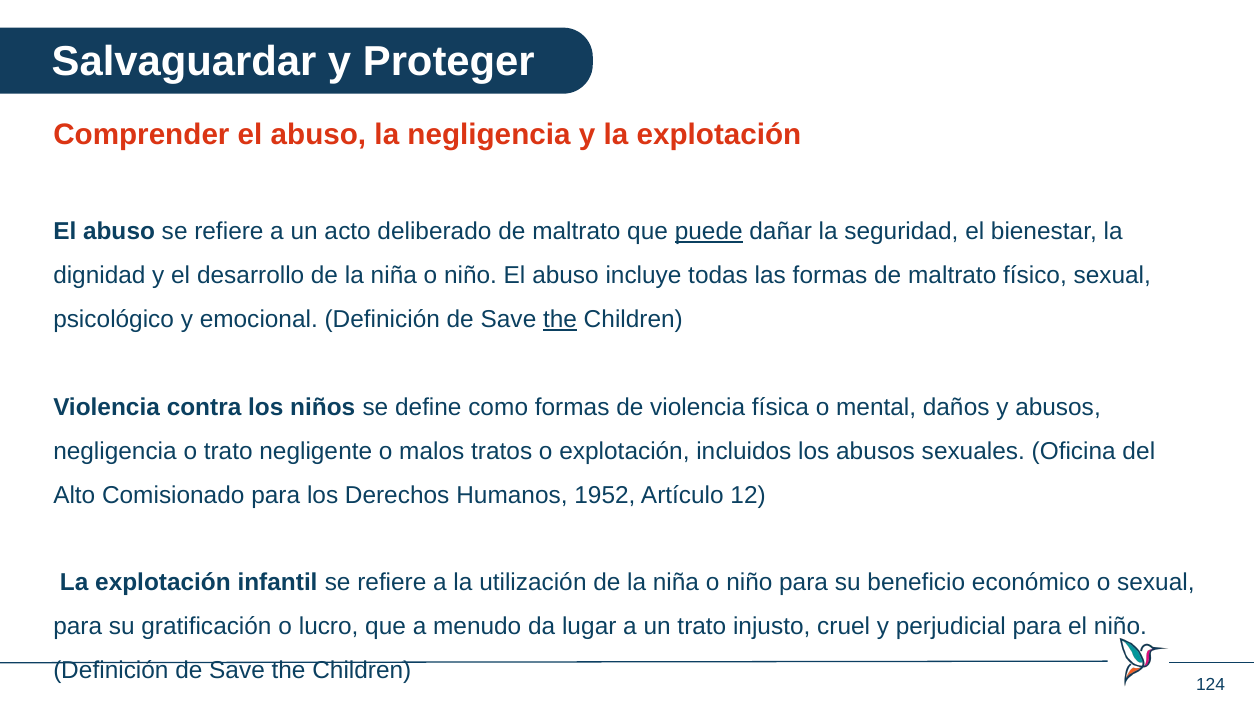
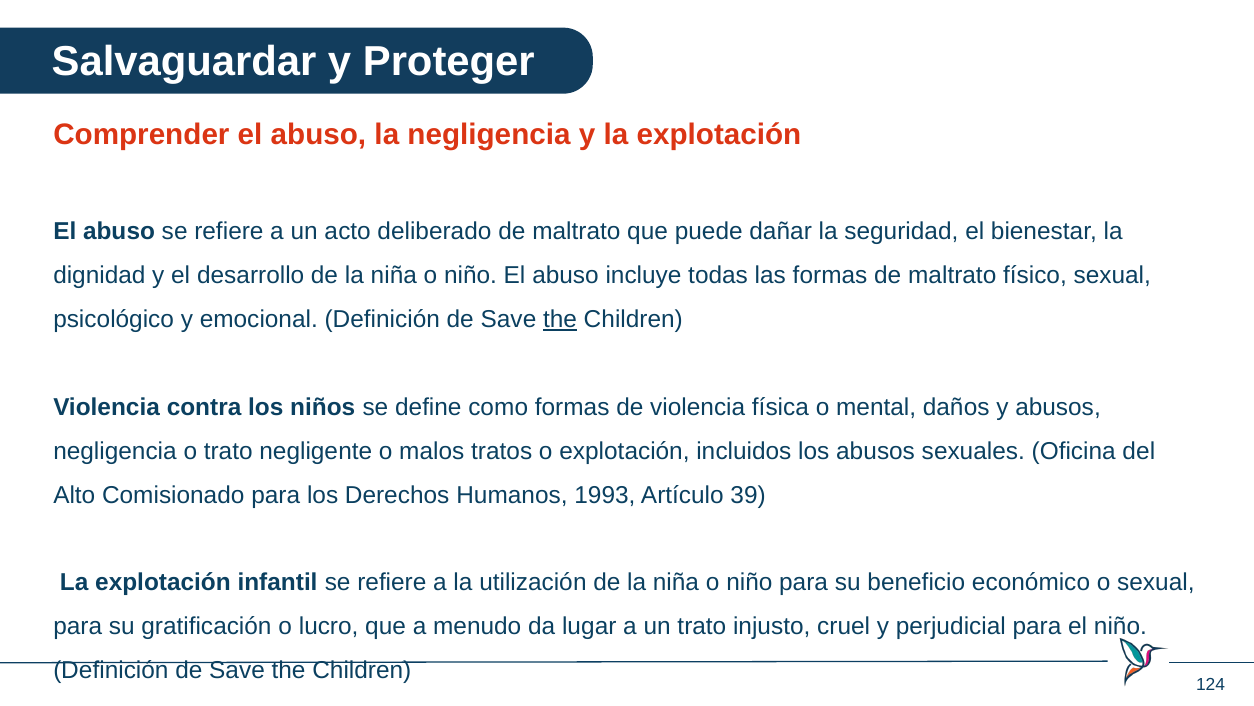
puede underline: present -> none
1952: 1952 -> 1993
12: 12 -> 39
